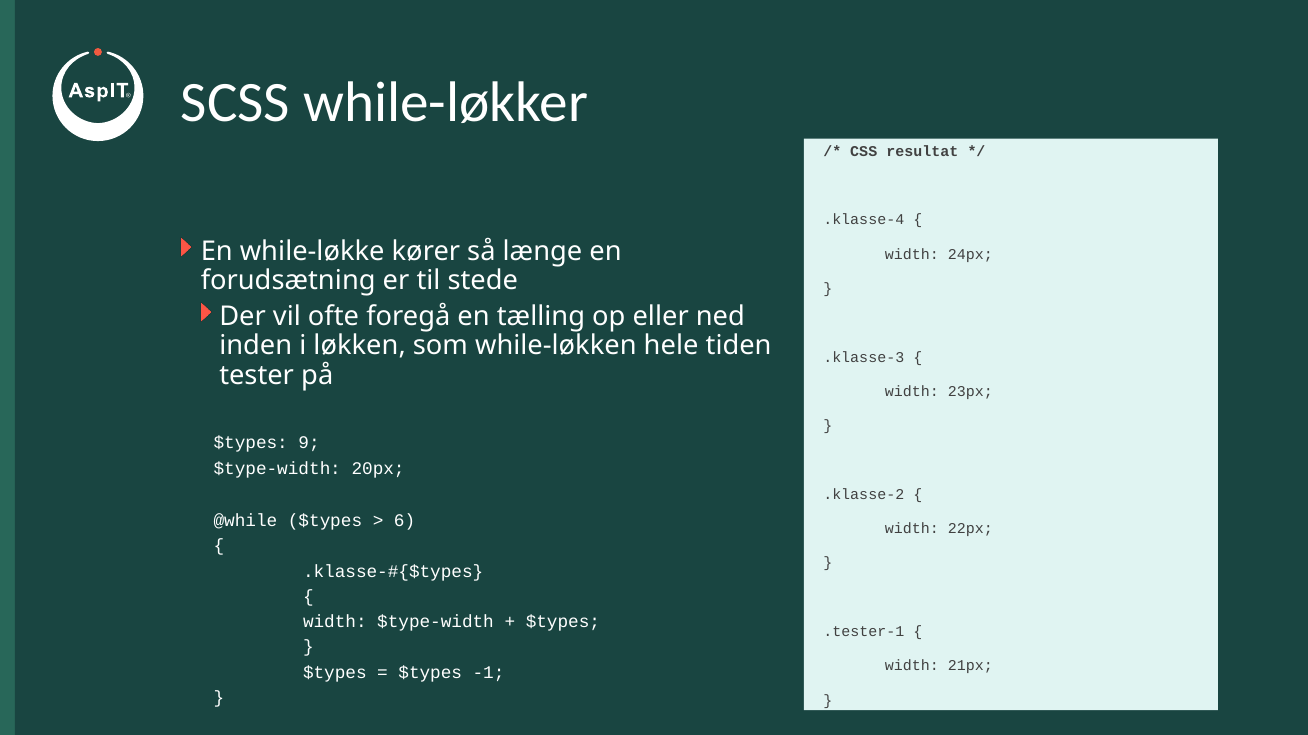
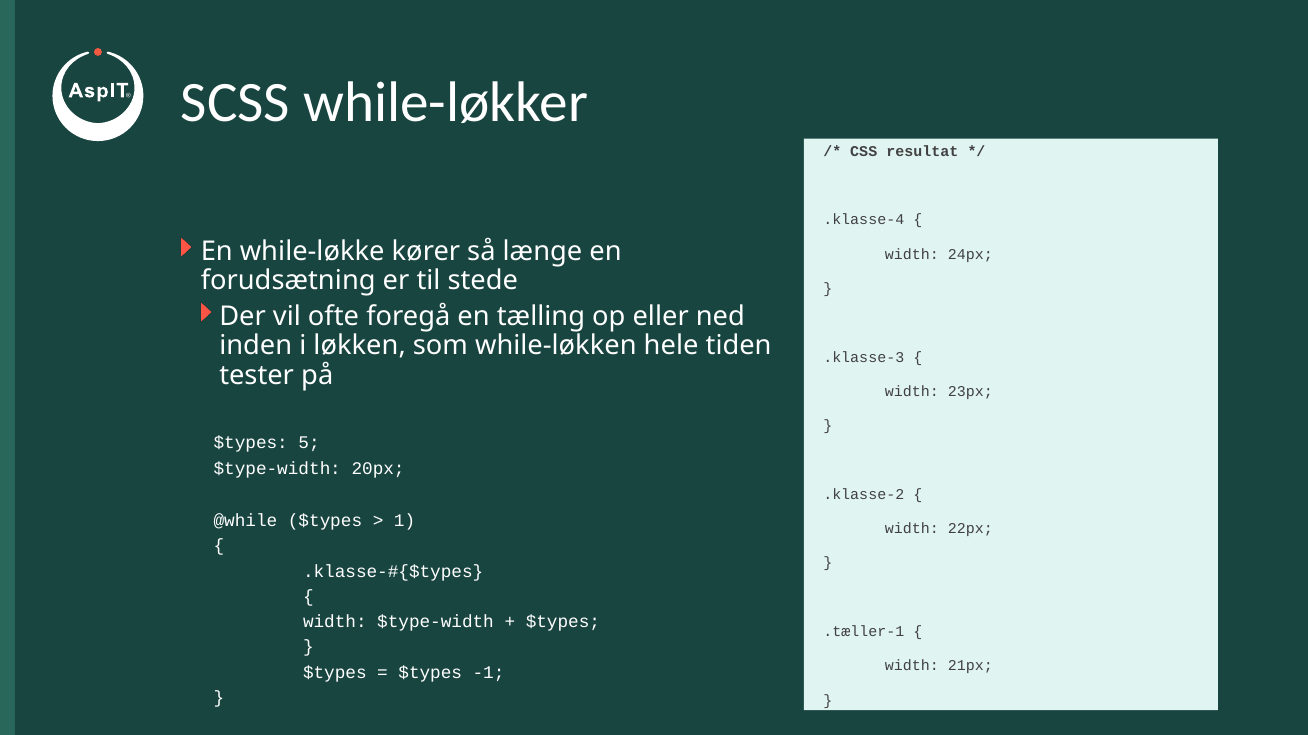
9: 9 -> 5
6: 6 -> 1
.tester-1: .tester-1 -> .tæller-1
